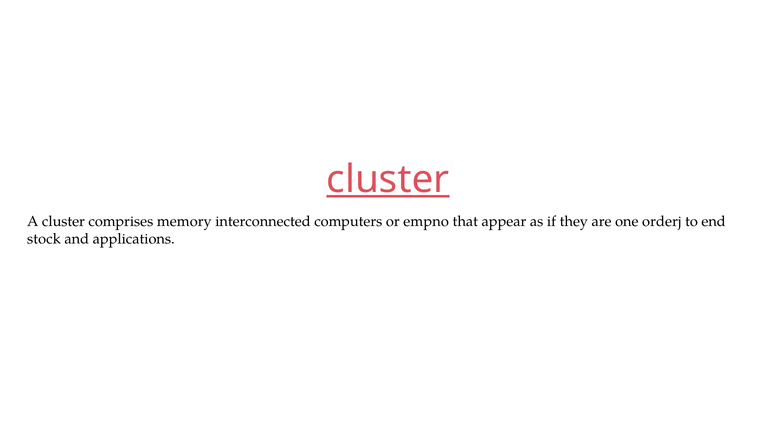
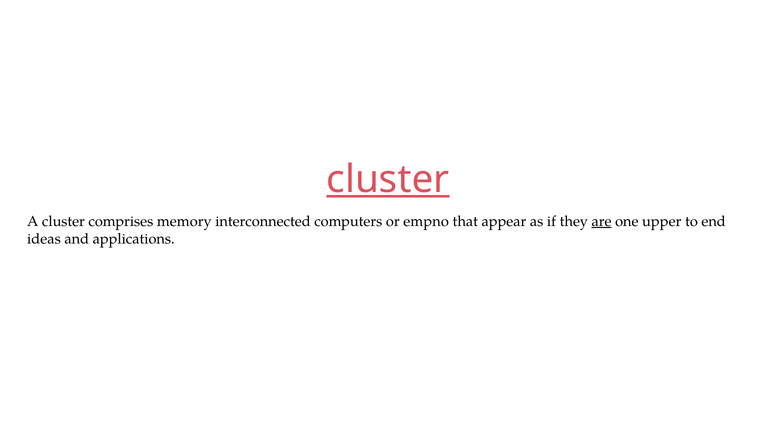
are underline: none -> present
orderj: orderj -> upper
stock: stock -> ideas
